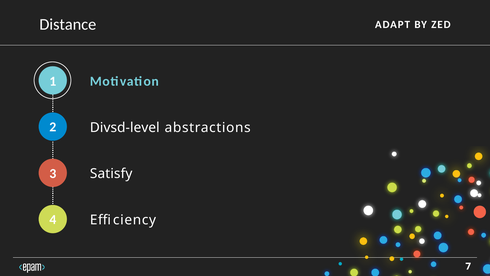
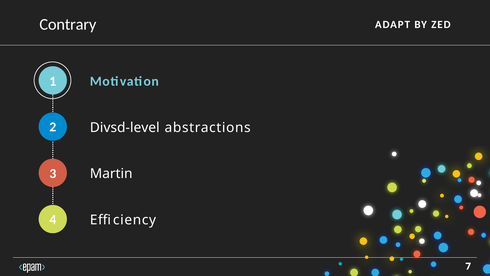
Distance: Distance -> Contrary
Satisfy: Satisfy -> Martin
